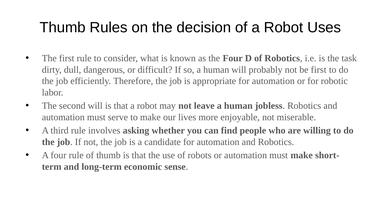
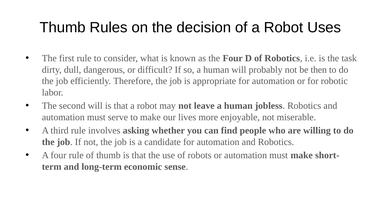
be first: first -> then
